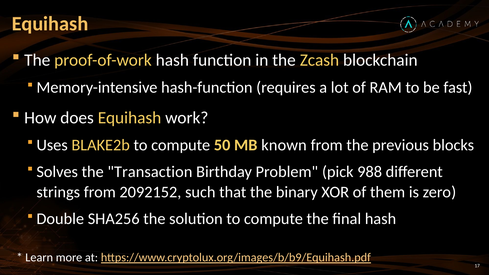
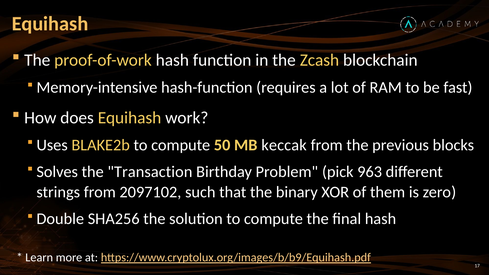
known: known -> keccak
988: 988 -> 963
2092152: 2092152 -> 2097102
